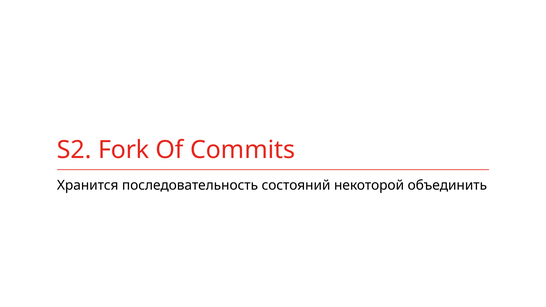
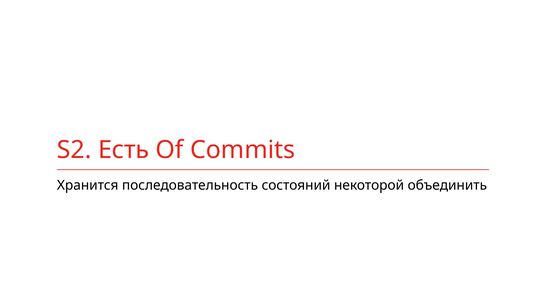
Fork: Fork -> Есть
